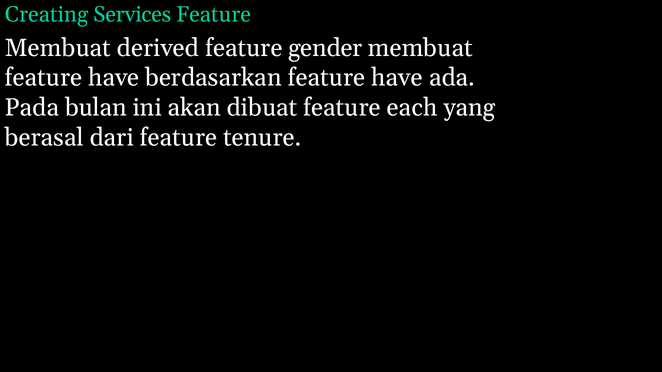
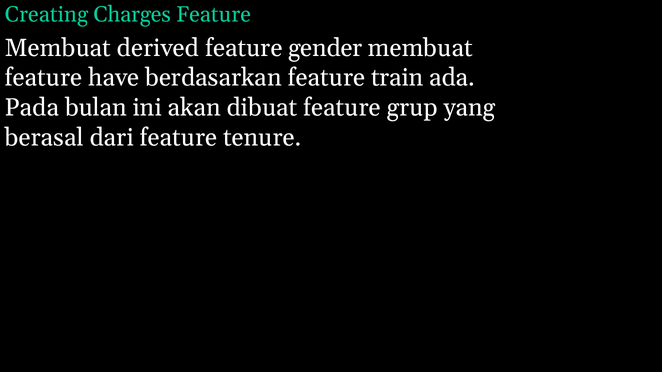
Services: Services -> Charges
berdasarkan feature have: have -> train
each: each -> grup
